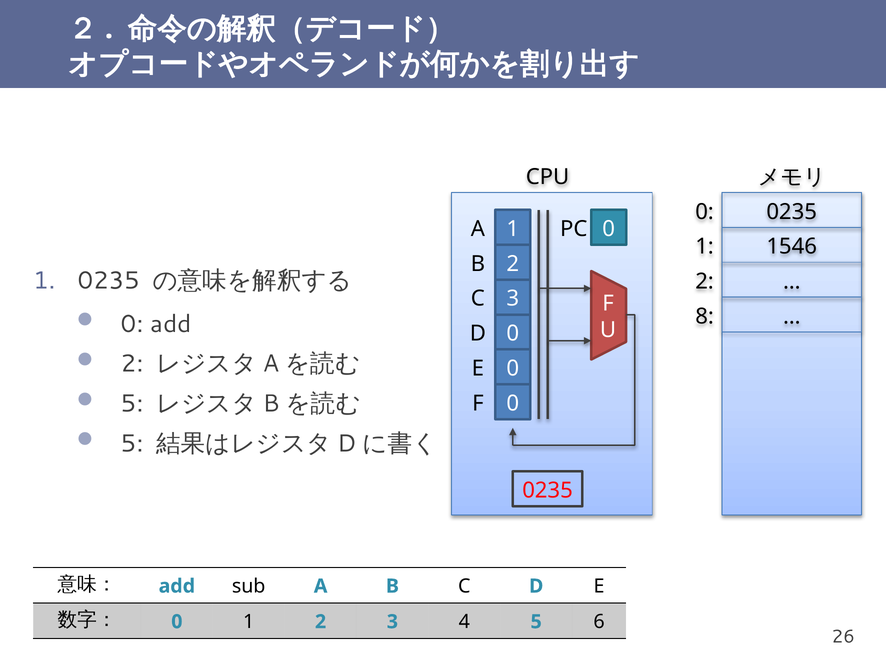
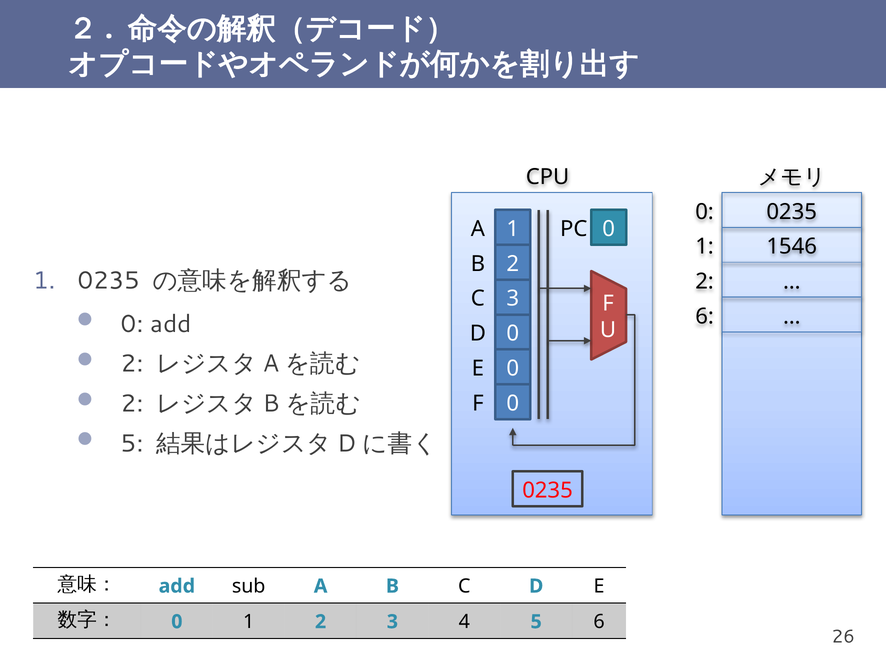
8 at (705, 317): 8 -> 6
5 at (132, 404): 5 -> 2
